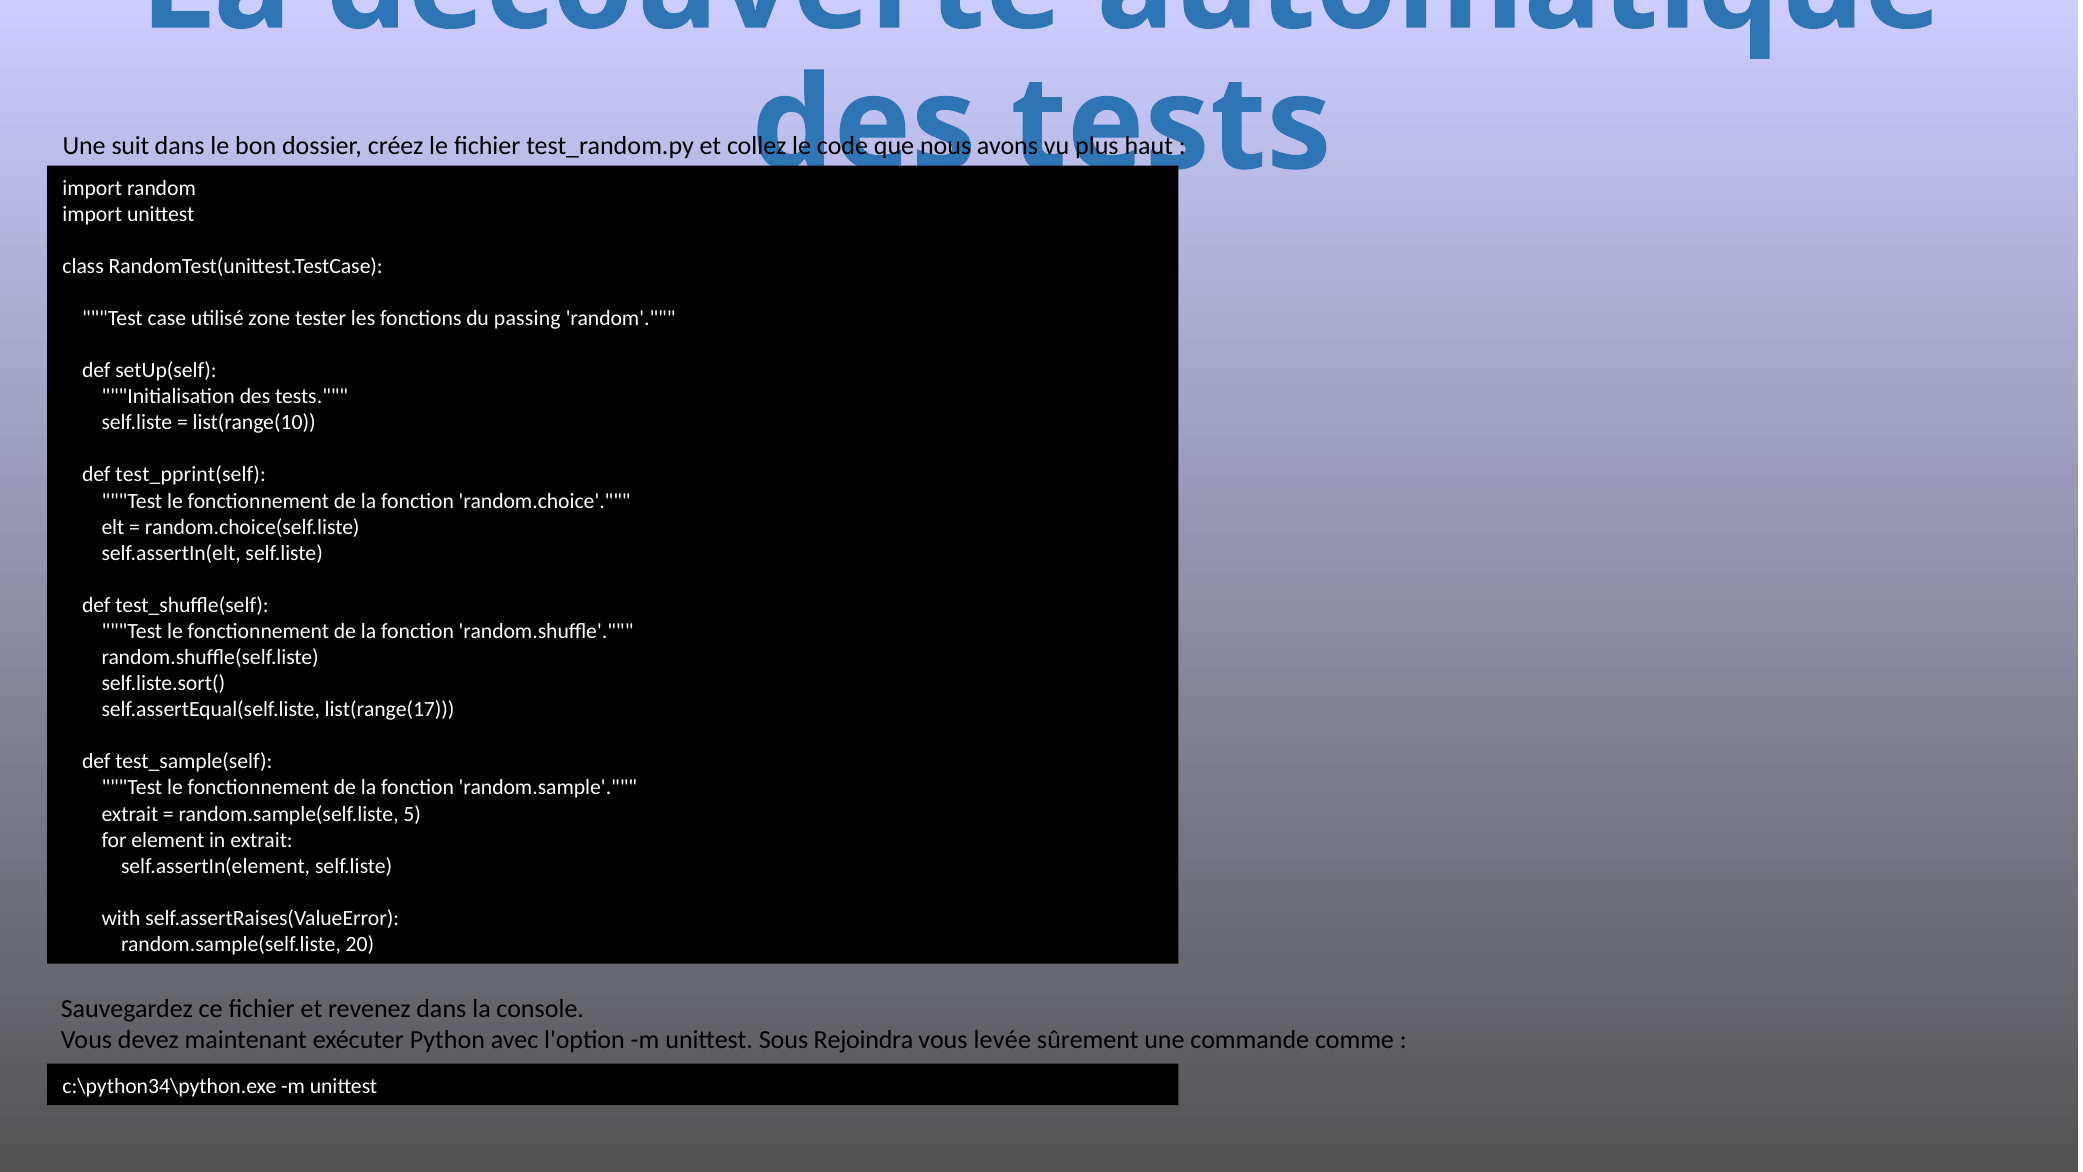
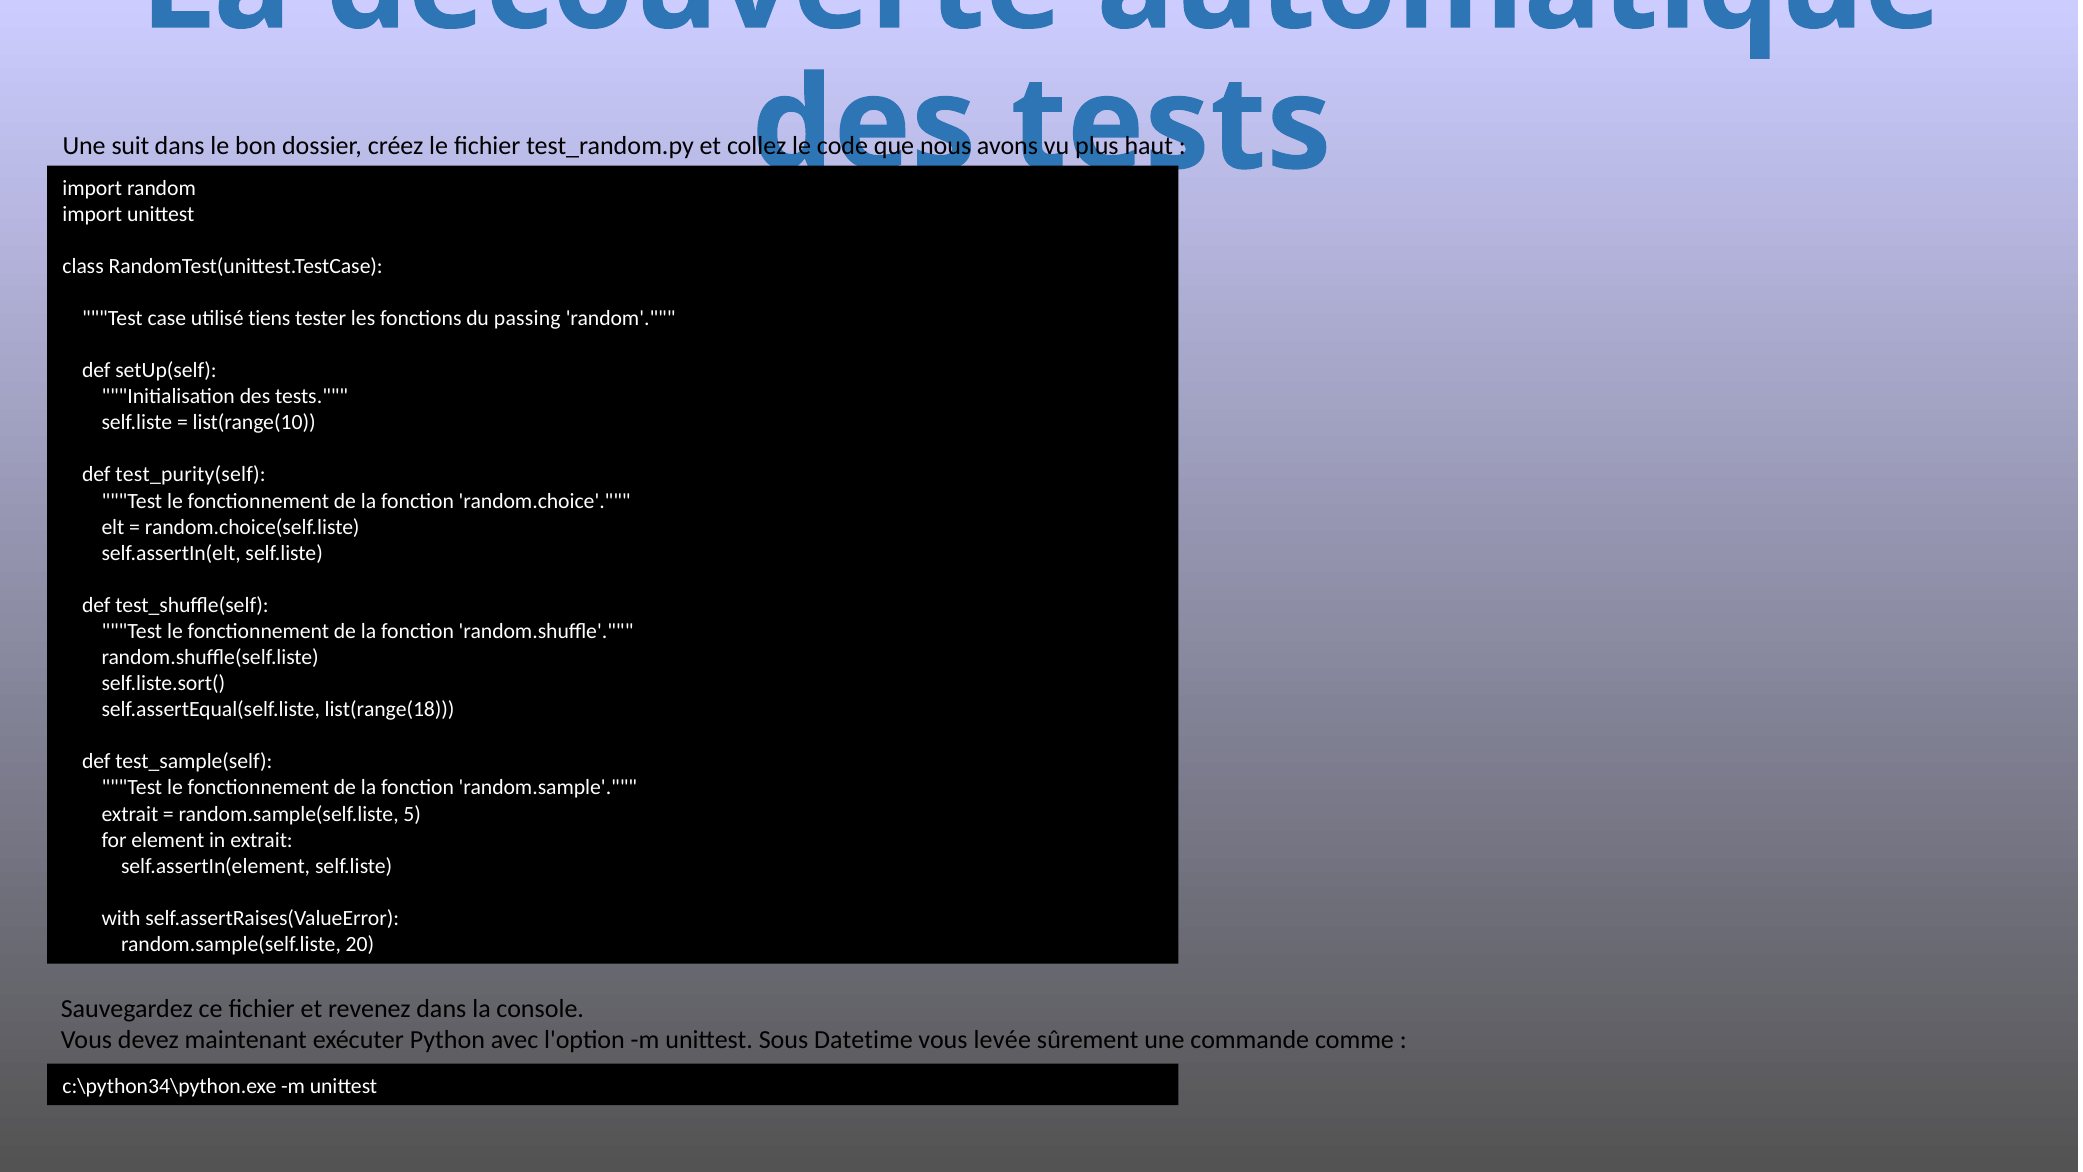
zone: zone -> tiens
test_pprint(self: test_pprint(self -> test_purity(self
list(range(17: list(range(17 -> list(range(18
Rejoindra: Rejoindra -> Datetime
